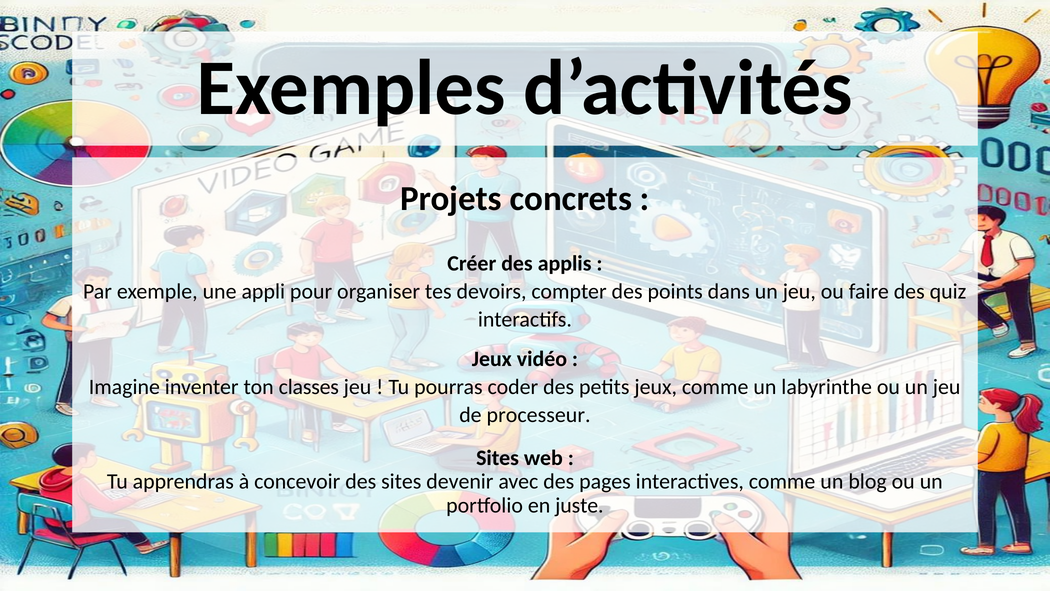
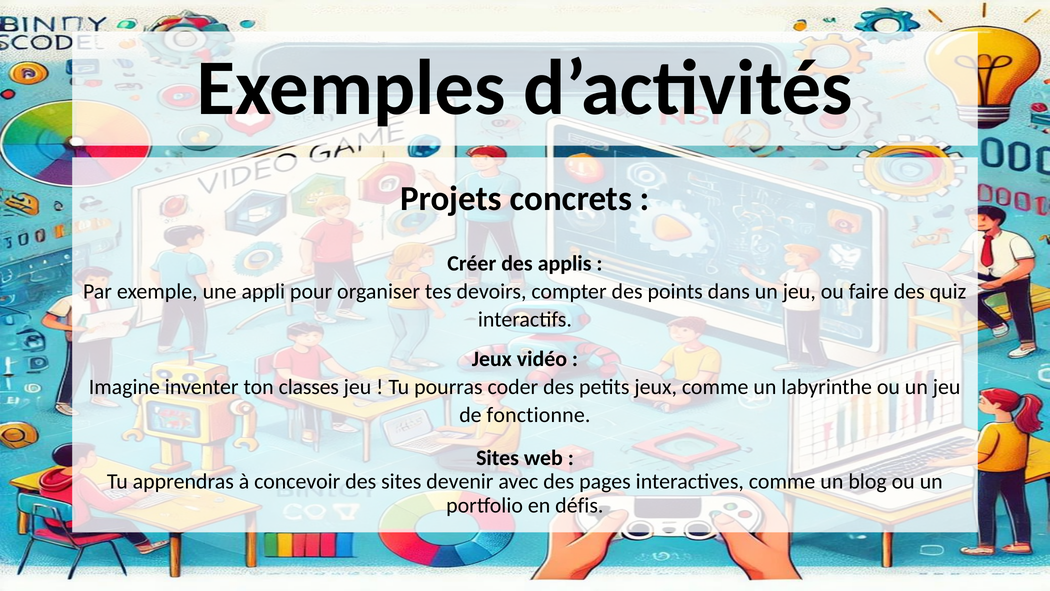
processeur: processeur -> fonctionne
juste: juste -> défis
